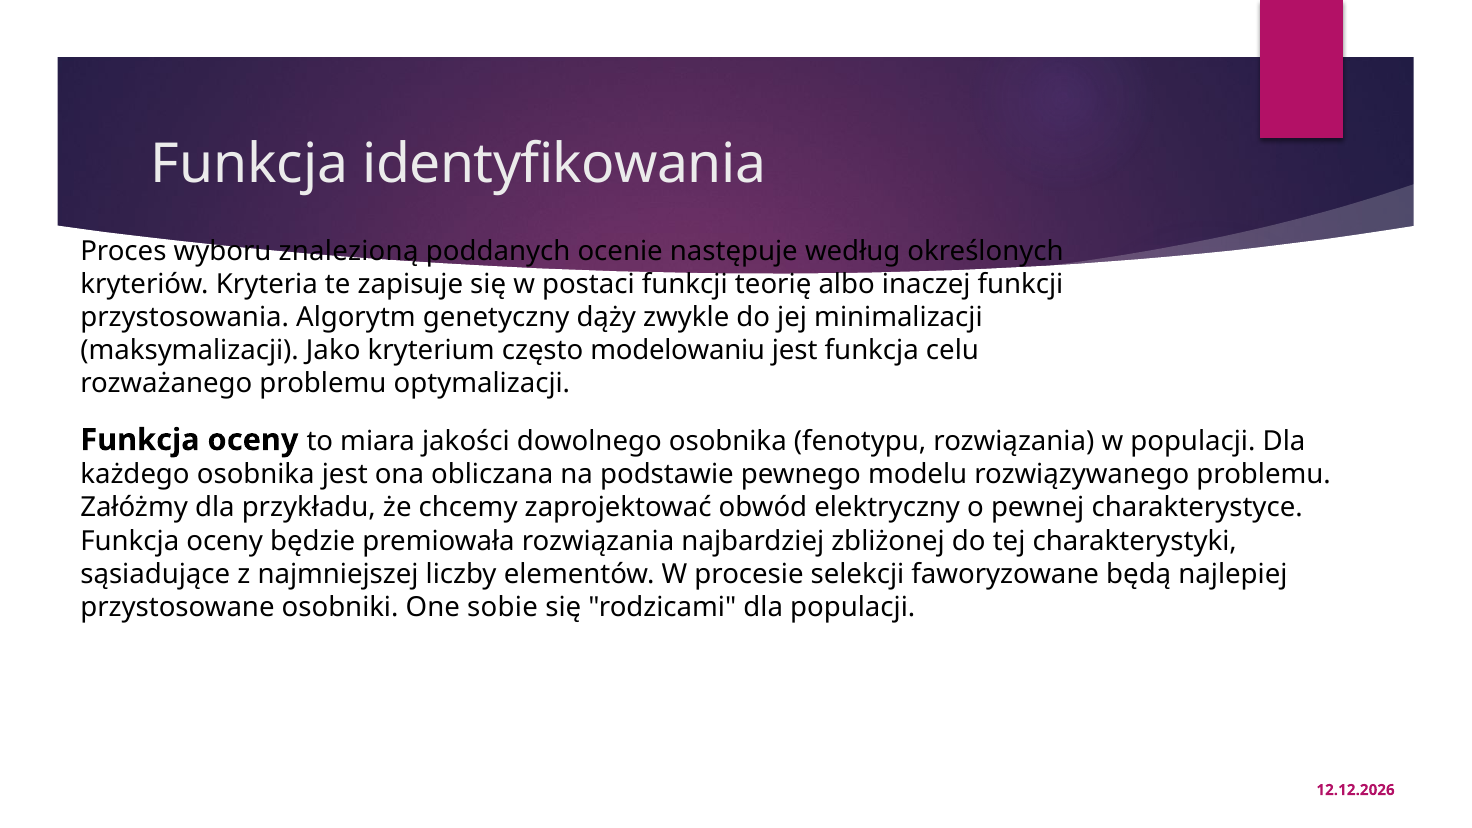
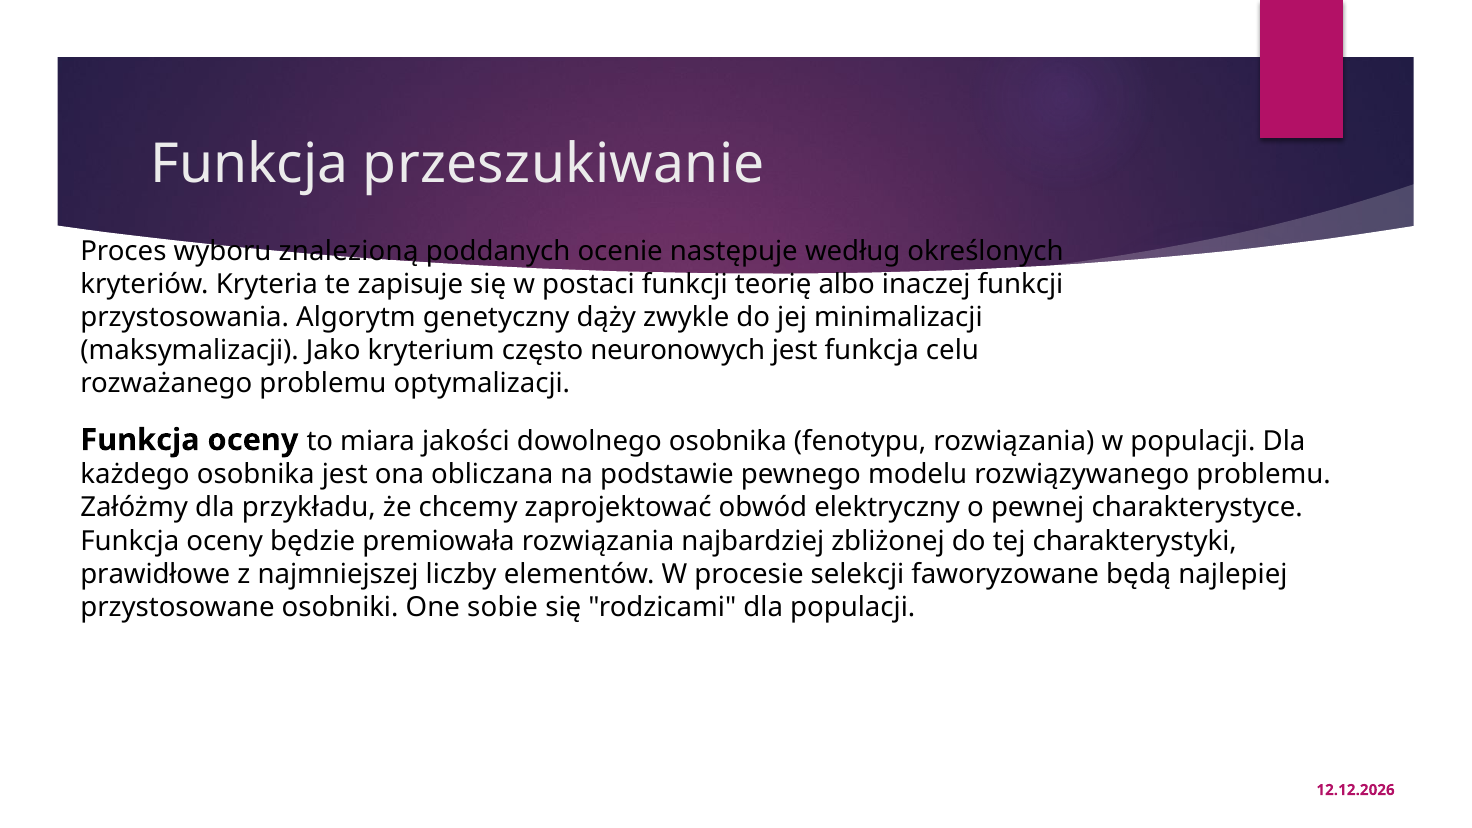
identyfikowania: identyfikowania -> przeszukiwanie
modelowaniu: modelowaniu -> neuronowych
sąsiadujące: sąsiadujące -> prawidłowe
